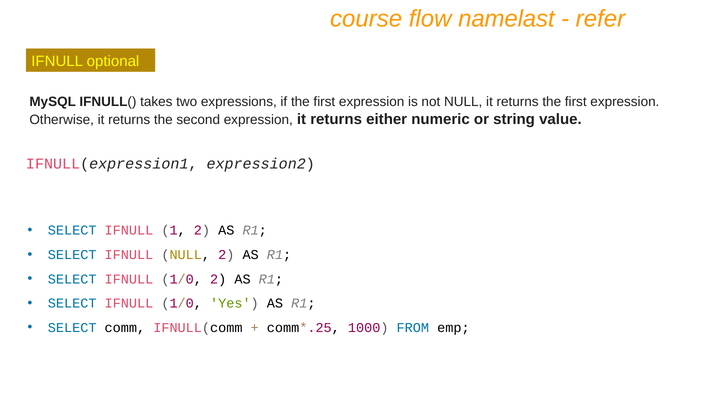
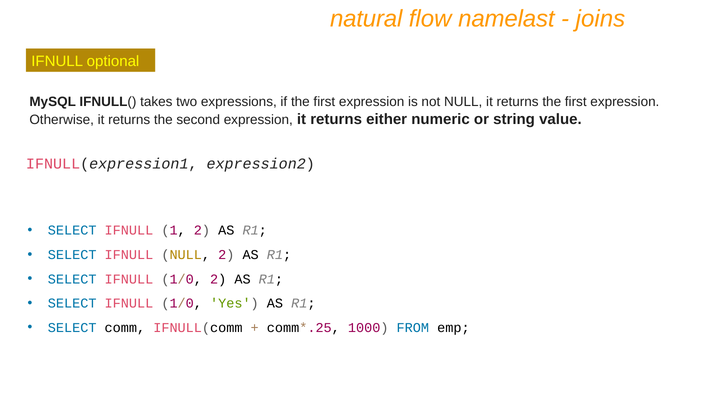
course: course -> natural
refer: refer -> joins
